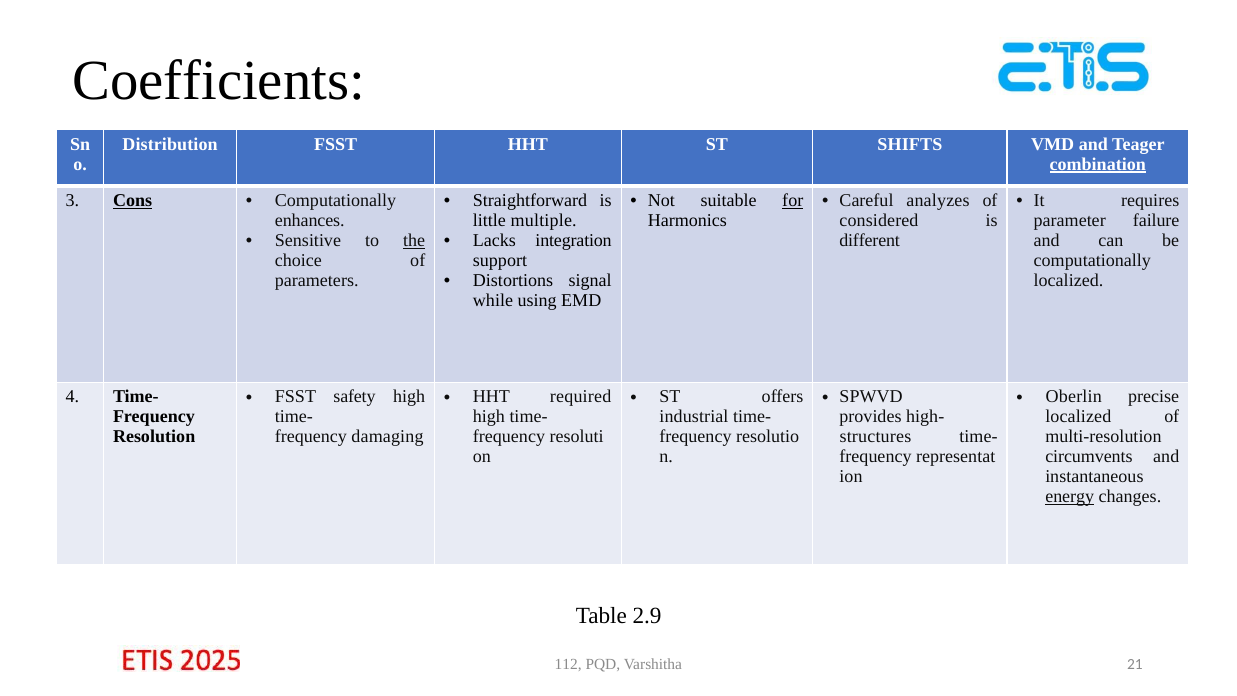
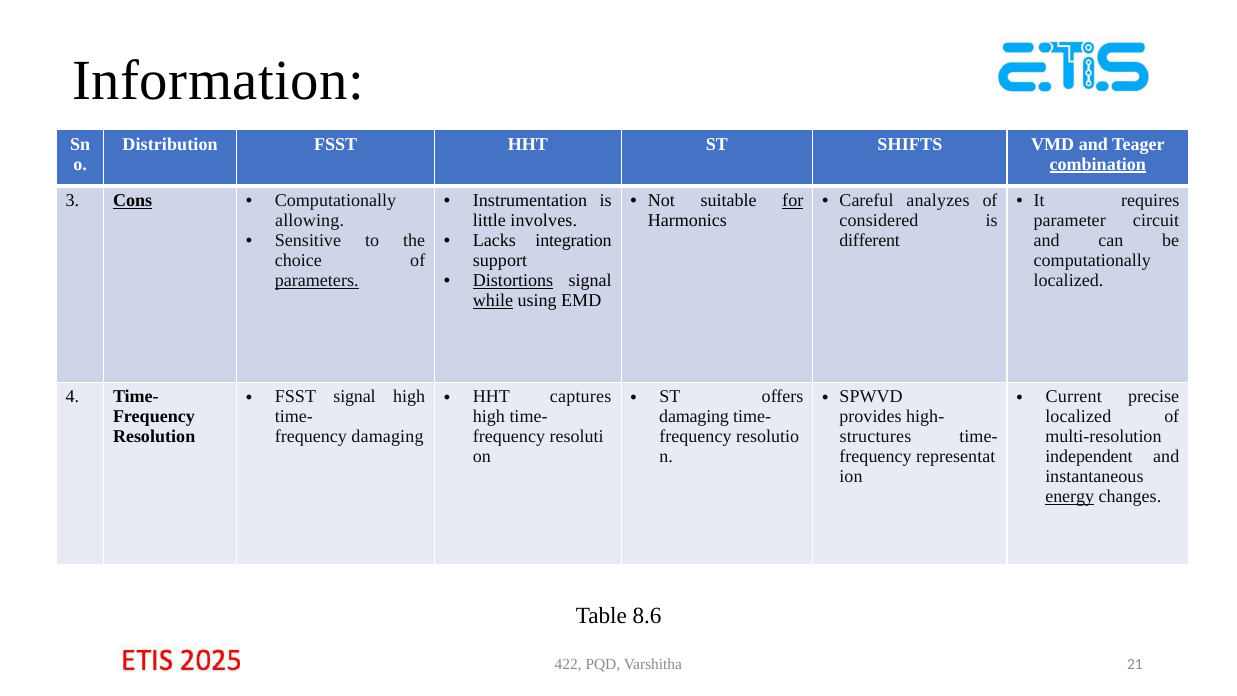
Coefficients: Coefficients -> Information
Straightforward: Straightforward -> Instrumentation
enhances: enhances -> allowing
multiple: multiple -> involves
failure: failure -> circuit
the underline: present -> none
parameters underline: none -> present
Distortions underline: none -> present
while underline: none -> present
FSST safety: safety -> signal
required: required -> captures
Oberlin: Oberlin -> Current
industrial at (694, 417): industrial -> damaging
circumvents: circumvents -> independent
2.9: 2.9 -> 8.6
112: 112 -> 422
